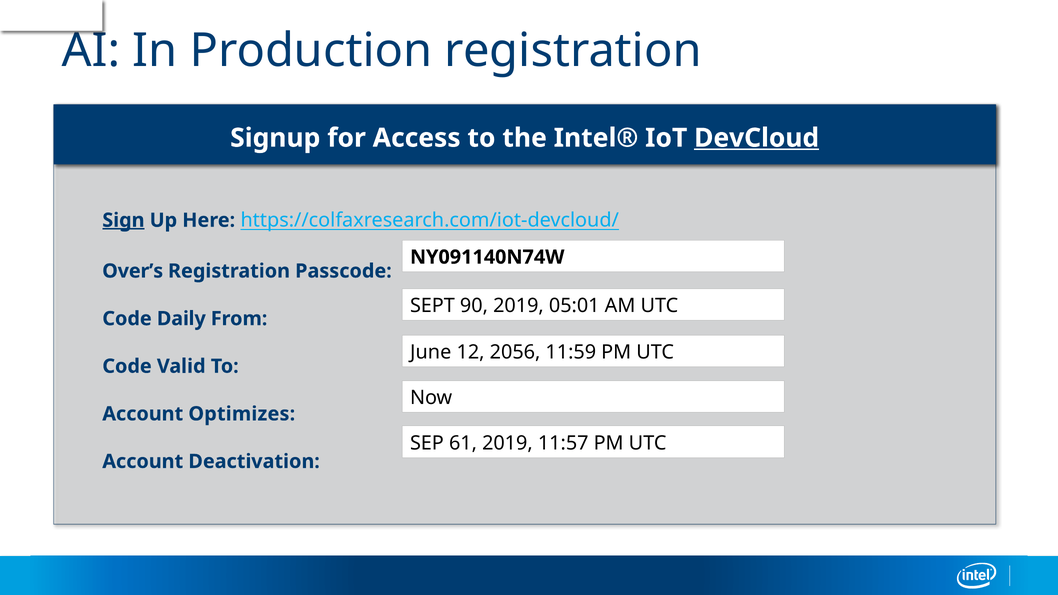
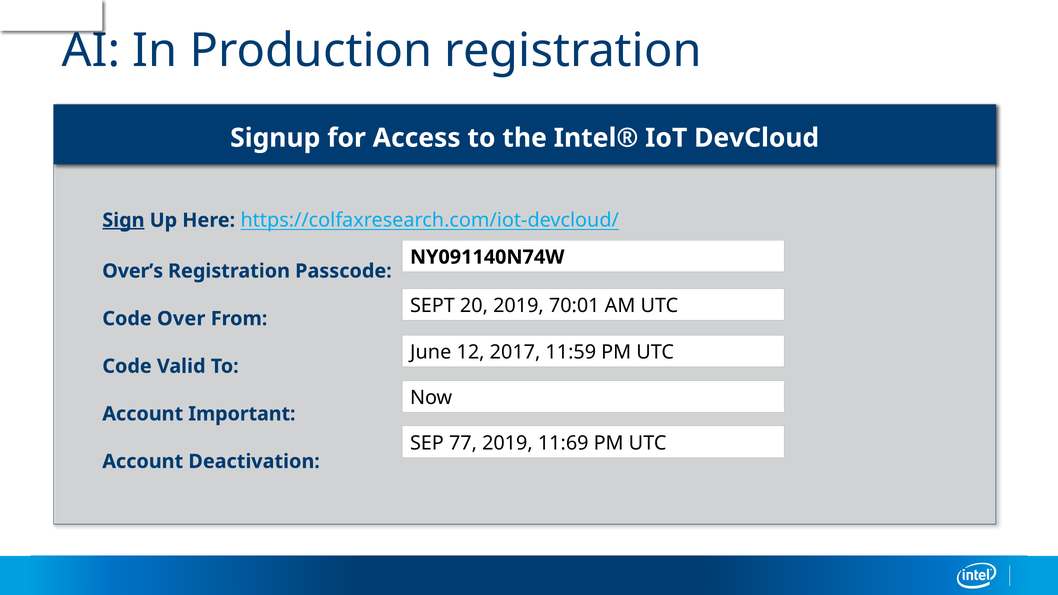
DevCloud underline: present -> none
90: 90 -> 20
05:01: 05:01 -> 70:01
Daily: Daily -> Over
2056: 2056 -> 2017
Optimizes: Optimizes -> Important
61: 61 -> 77
11:57: 11:57 -> 11:69
